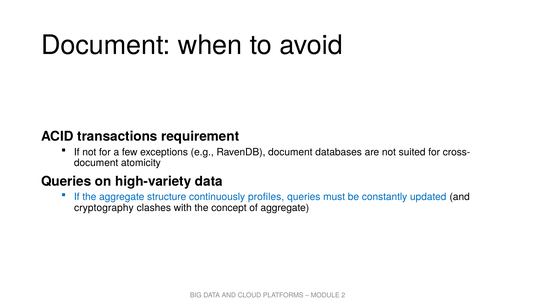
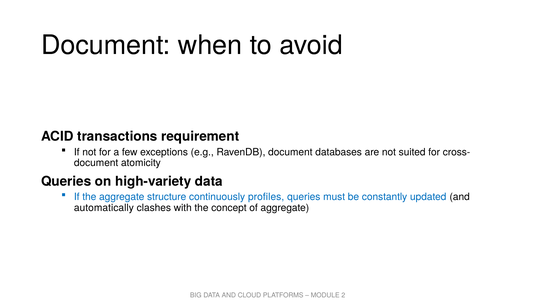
cryptography: cryptography -> automatically
